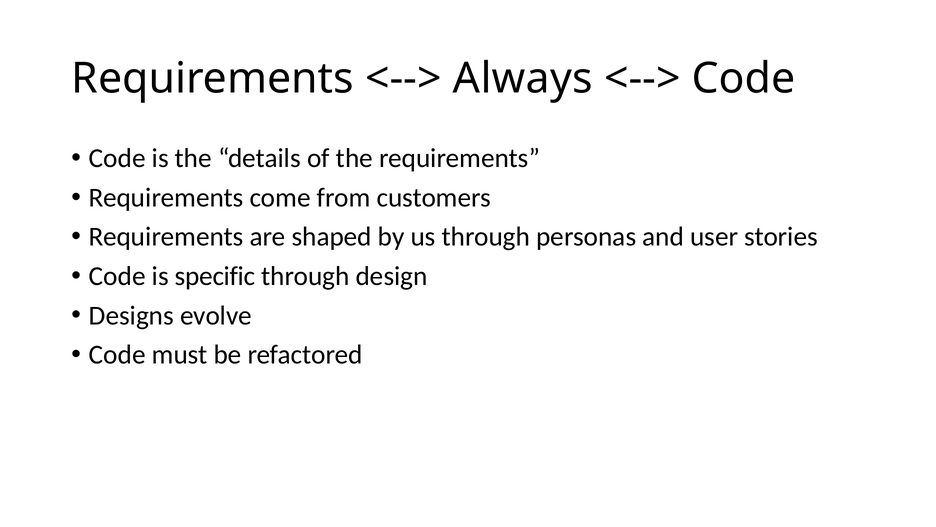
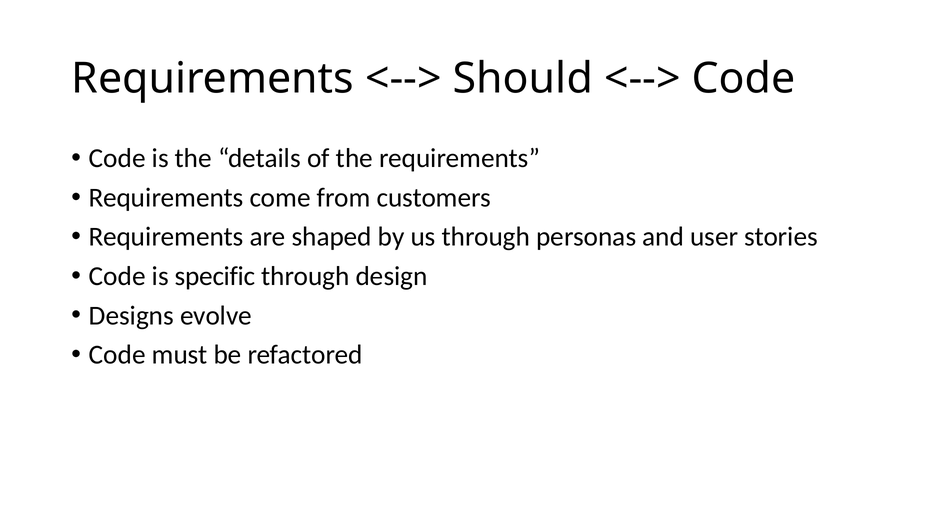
Always: Always -> Should
